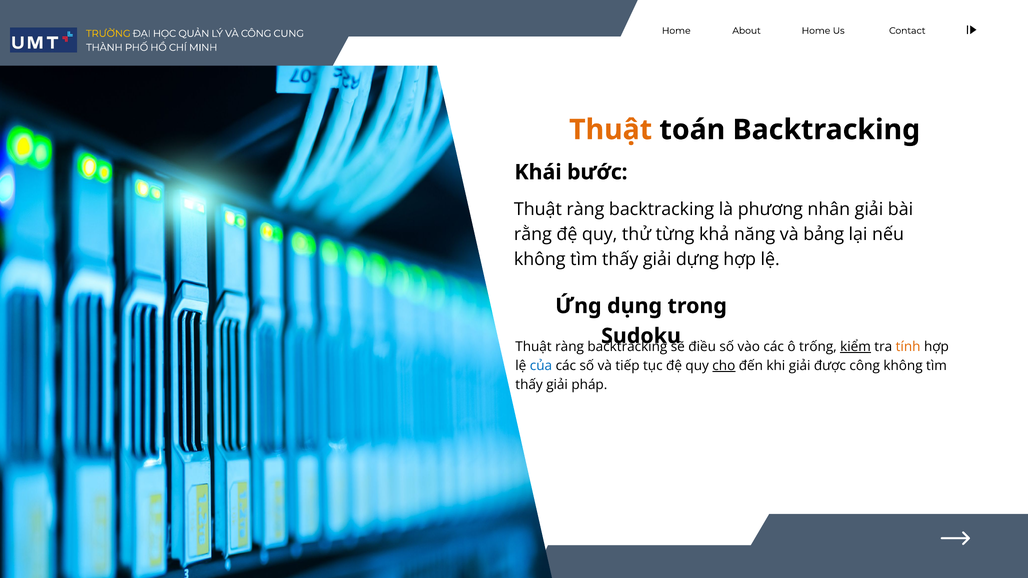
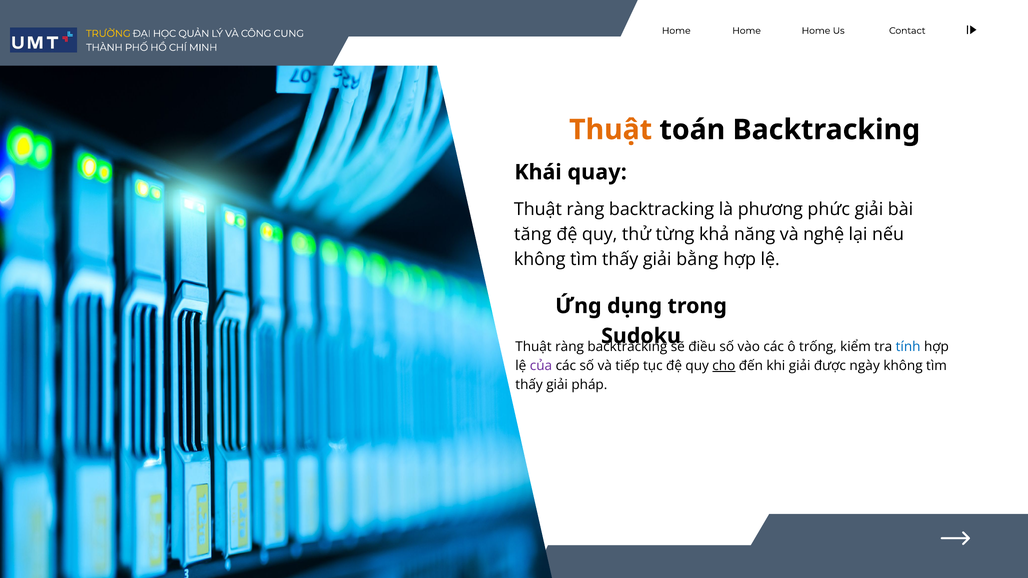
About at (747, 31): About -> Home
bước: bước -> quay
nhân: nhân -> phức
rằng: rằng -> tăng
bảng: bảng -> nghệ
dựng: dựng -> bằng
kiểm underline: present -> none
tính colour: orange -> blue
của colour: blue -> purple
được công: công -> ngày
